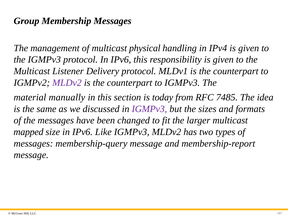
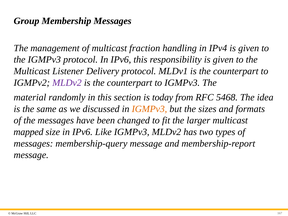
physical: physical -> fraction
manually: manually -> randomly
7485: 7485 -> 5468
IGMPv3 at (149, 109) colour: purple -> orange
